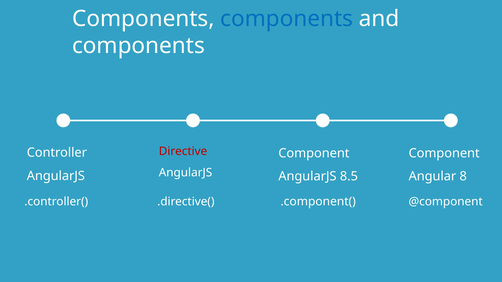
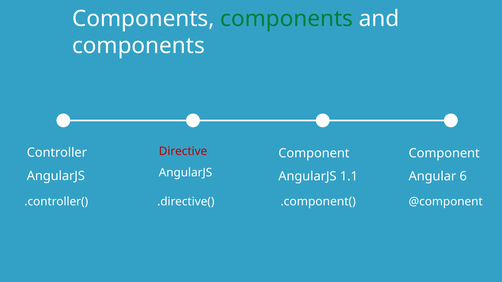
components at (287, 19) colour: blue -> green
8.5: 8.5 -> 1.1
8: 8 -> 6
